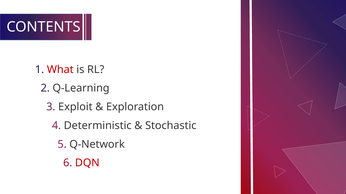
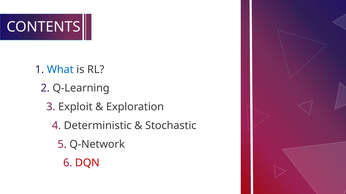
What colour: red -> blue
